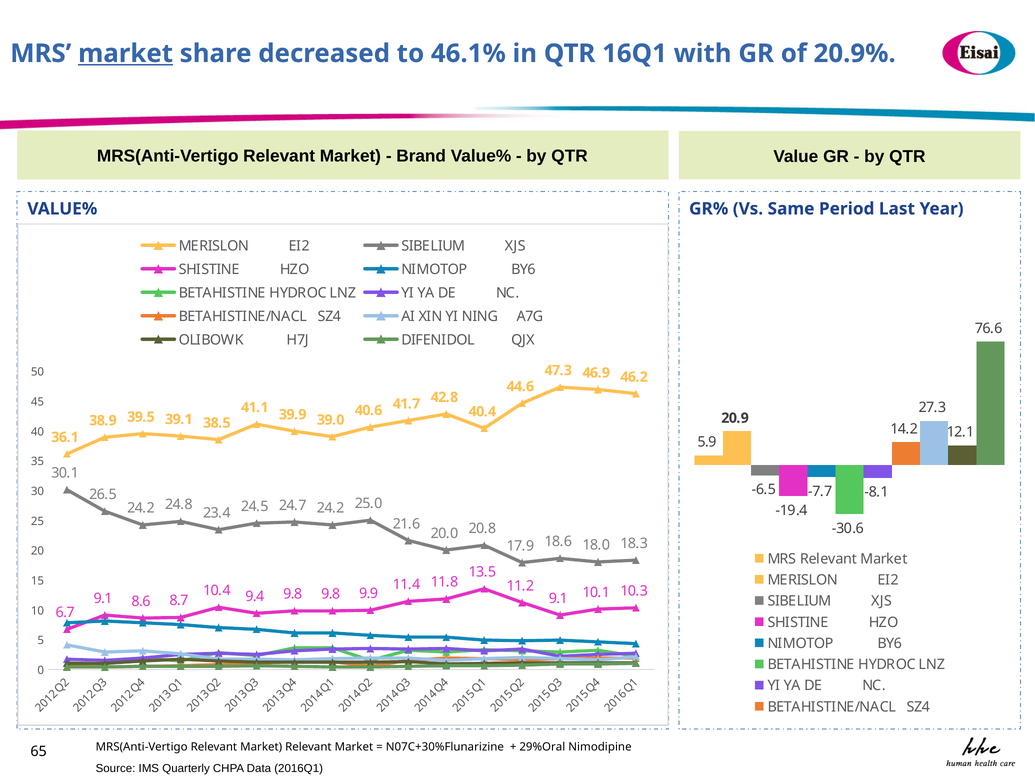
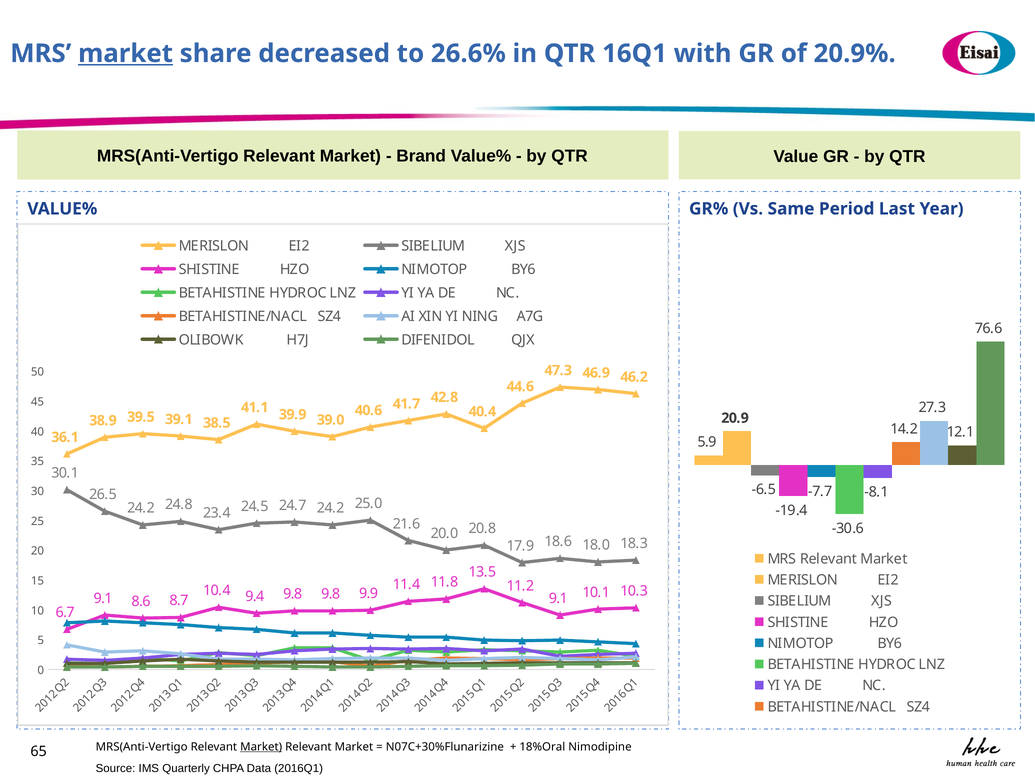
46.1%: 46.1% -> 26.6%
Market at (261, 747) underline: none -> present
29%Oral: 29%Oral -> 18%Oral
